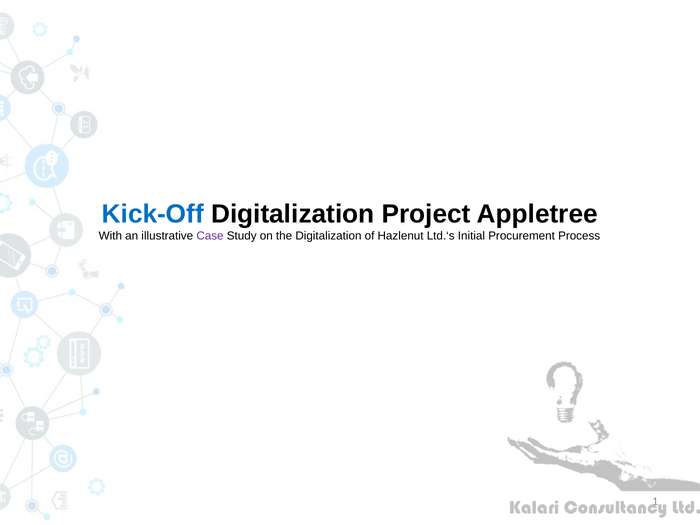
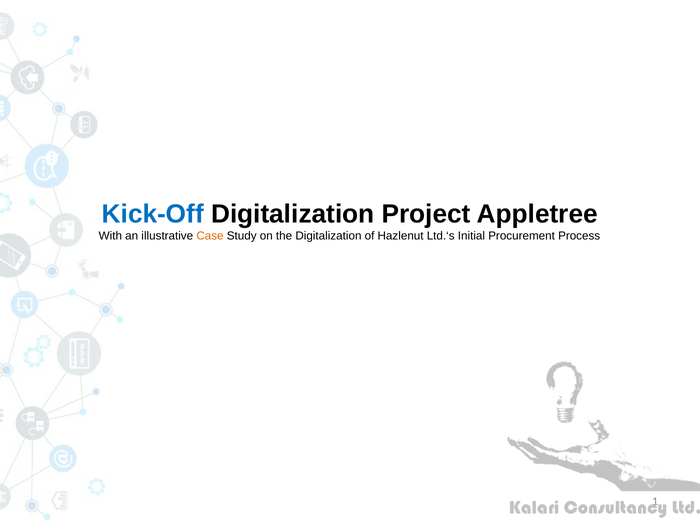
Case colour: purple -> orange
